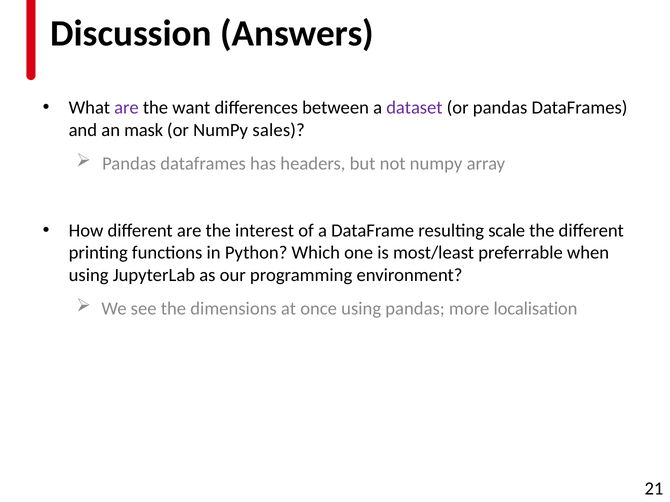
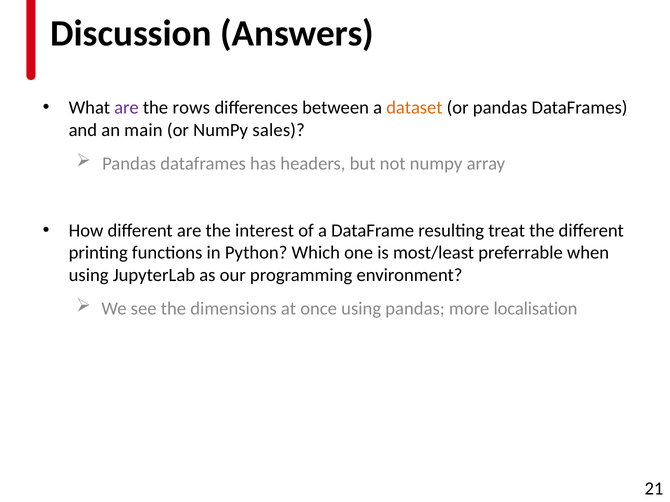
want: want -> rows
dataset colour: purple -> orange
mask: mask -> main
scale: scale -> treat
